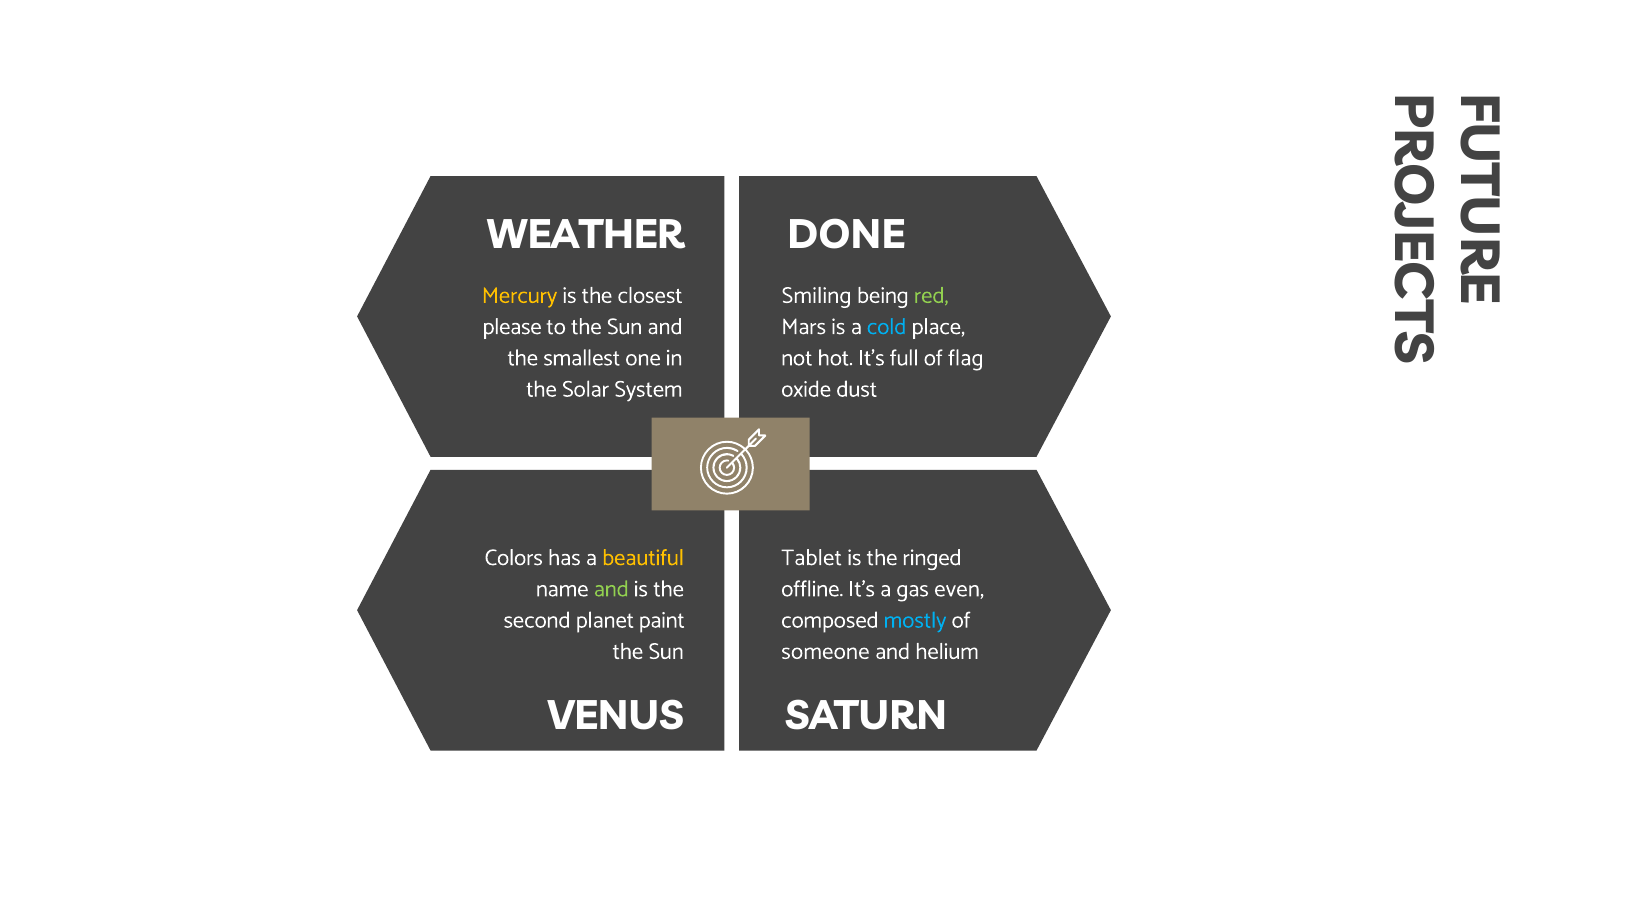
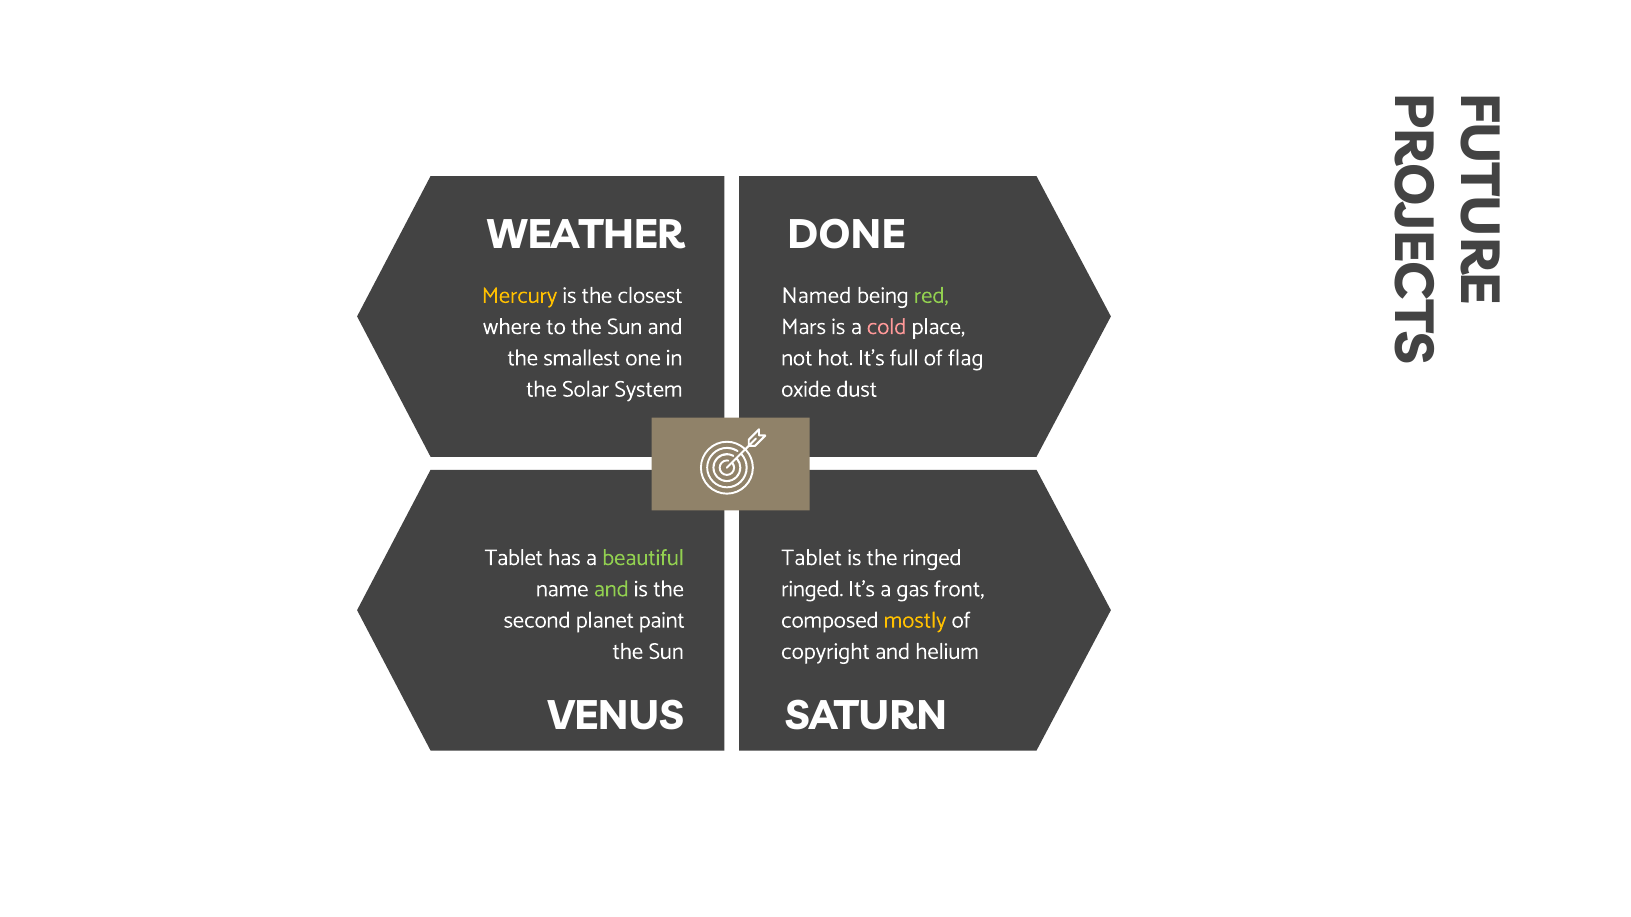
Smiling: Smiling -> Named
please: please -> where
cold colour: light blue -> pink
Colors at (514, 558): Colors -> Tablet
beautiful colour: yellow -> light green
offline at (812, 589): offline -> ringed
even: even -> front
mostly colour: light blue -> yellow
someone: someone -> copyright
